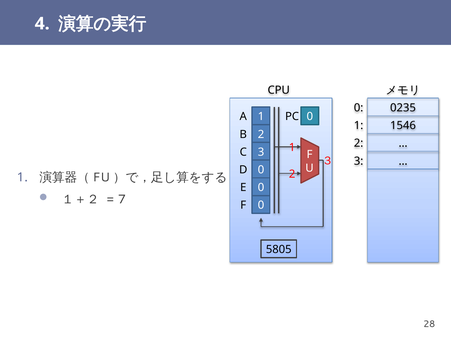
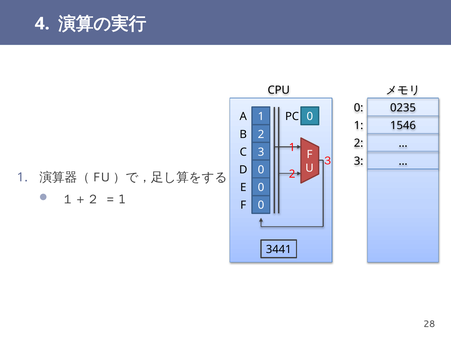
7 at (122, 200): 7 -> 1
5805: 5805 -> 3441
